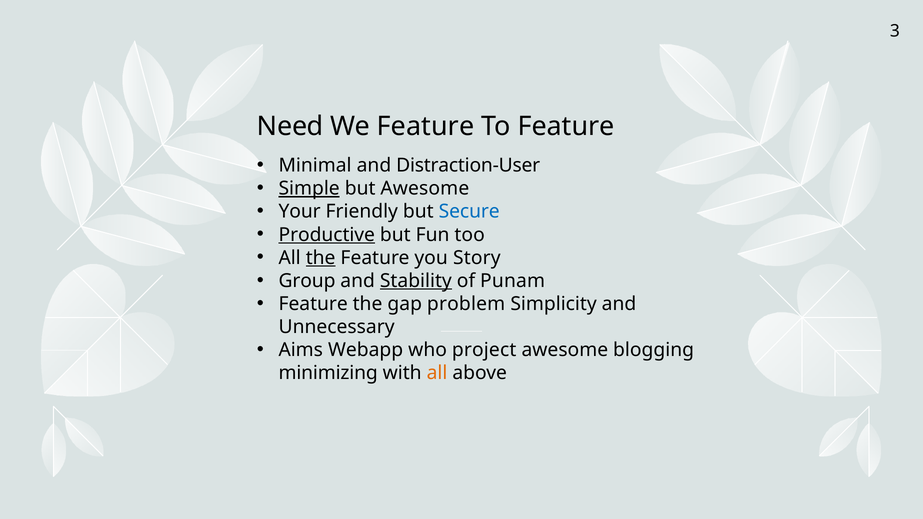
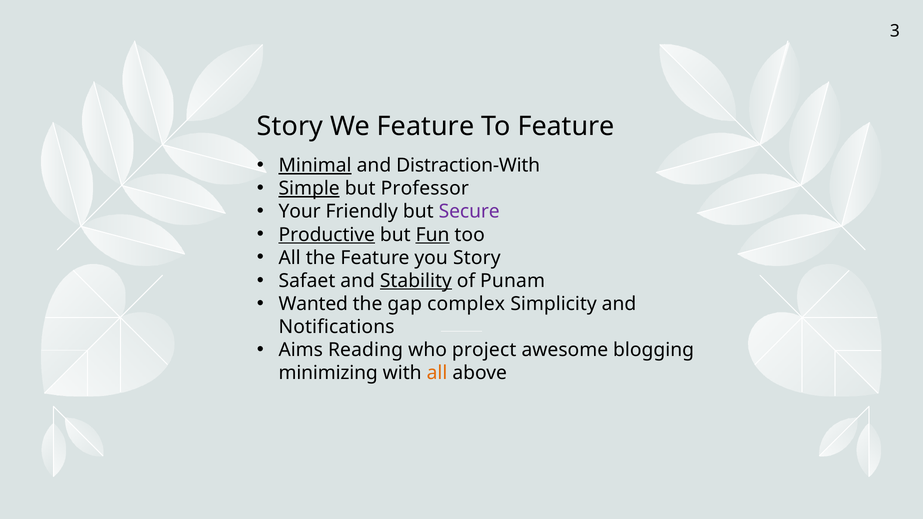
Need at (290, 126): Need -> Story
Minimal underline: none -> present
Distraction-User: Distraction-User -> Distraction-With
but Awesome: Awesome -> Professor
Secure colour: blue -> purple
Fun underline: none -> present
the at (321, 258) underline: present -> none
Group: Group -> Safaet
Feature at (313, 304): Feature -> Wanted
problem: problem -> complex
Unnecessary: Unnecessary -> Notifications
Webapp: Webapp -> Reading
